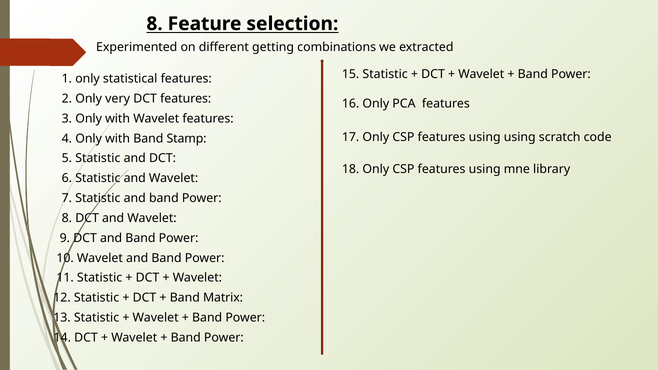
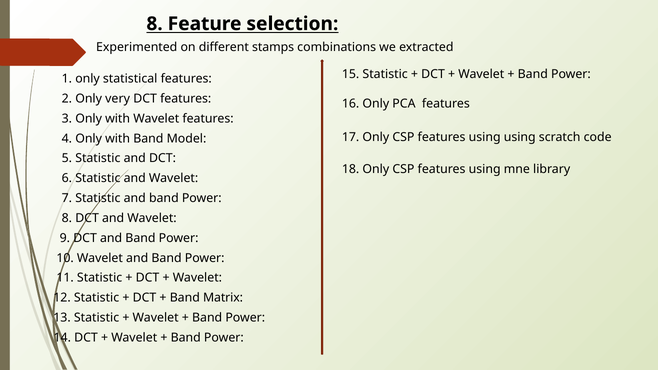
getting: getting -> stamps
Stamp: Stamp -> Model
